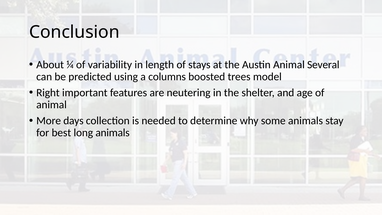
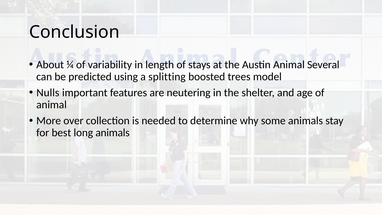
columns: columns -> splitting
Right: Right -> Nulls
days: days -> over
